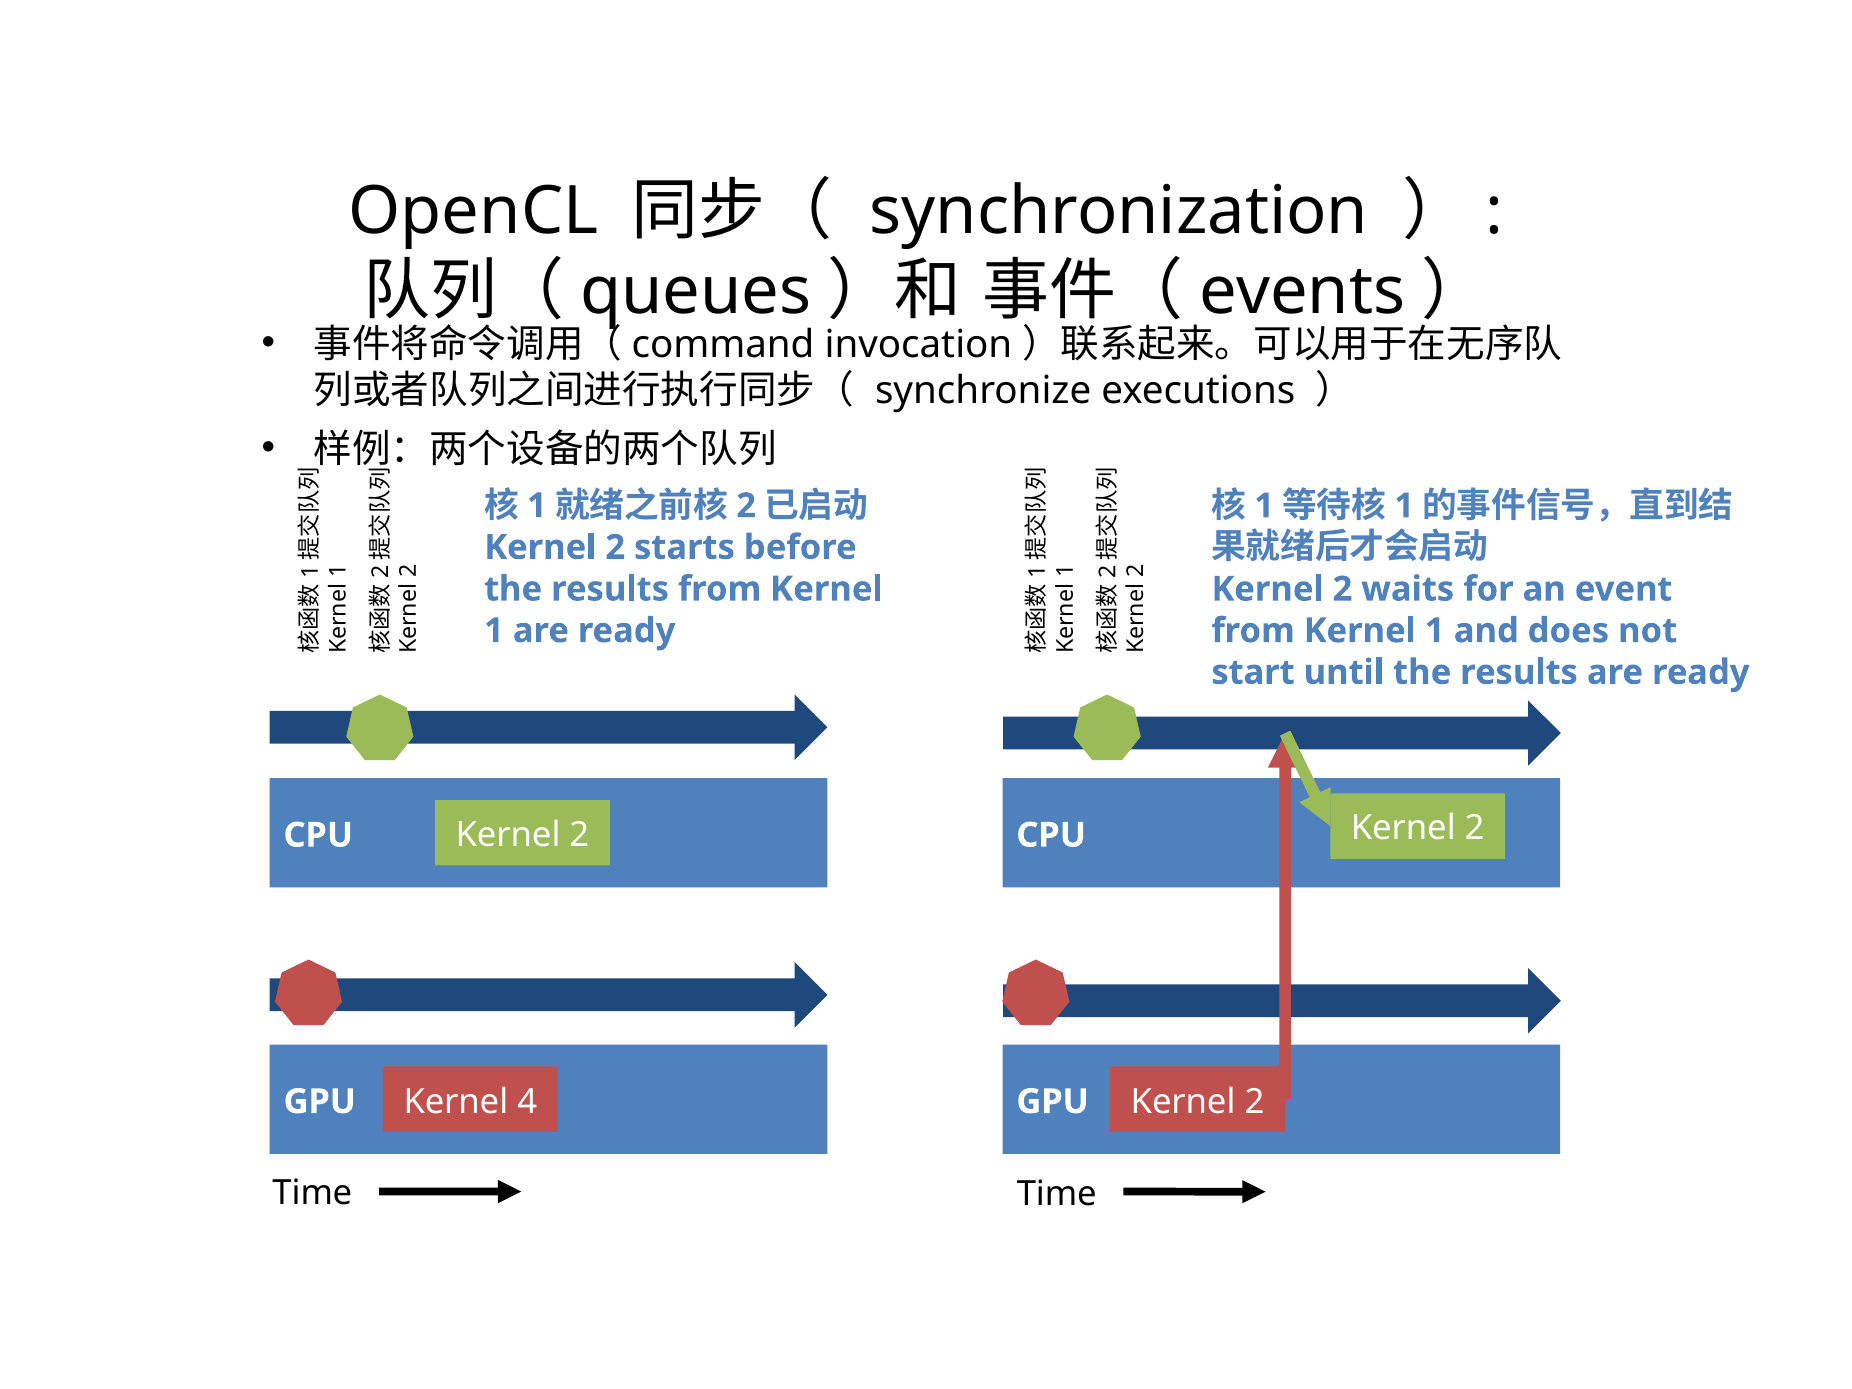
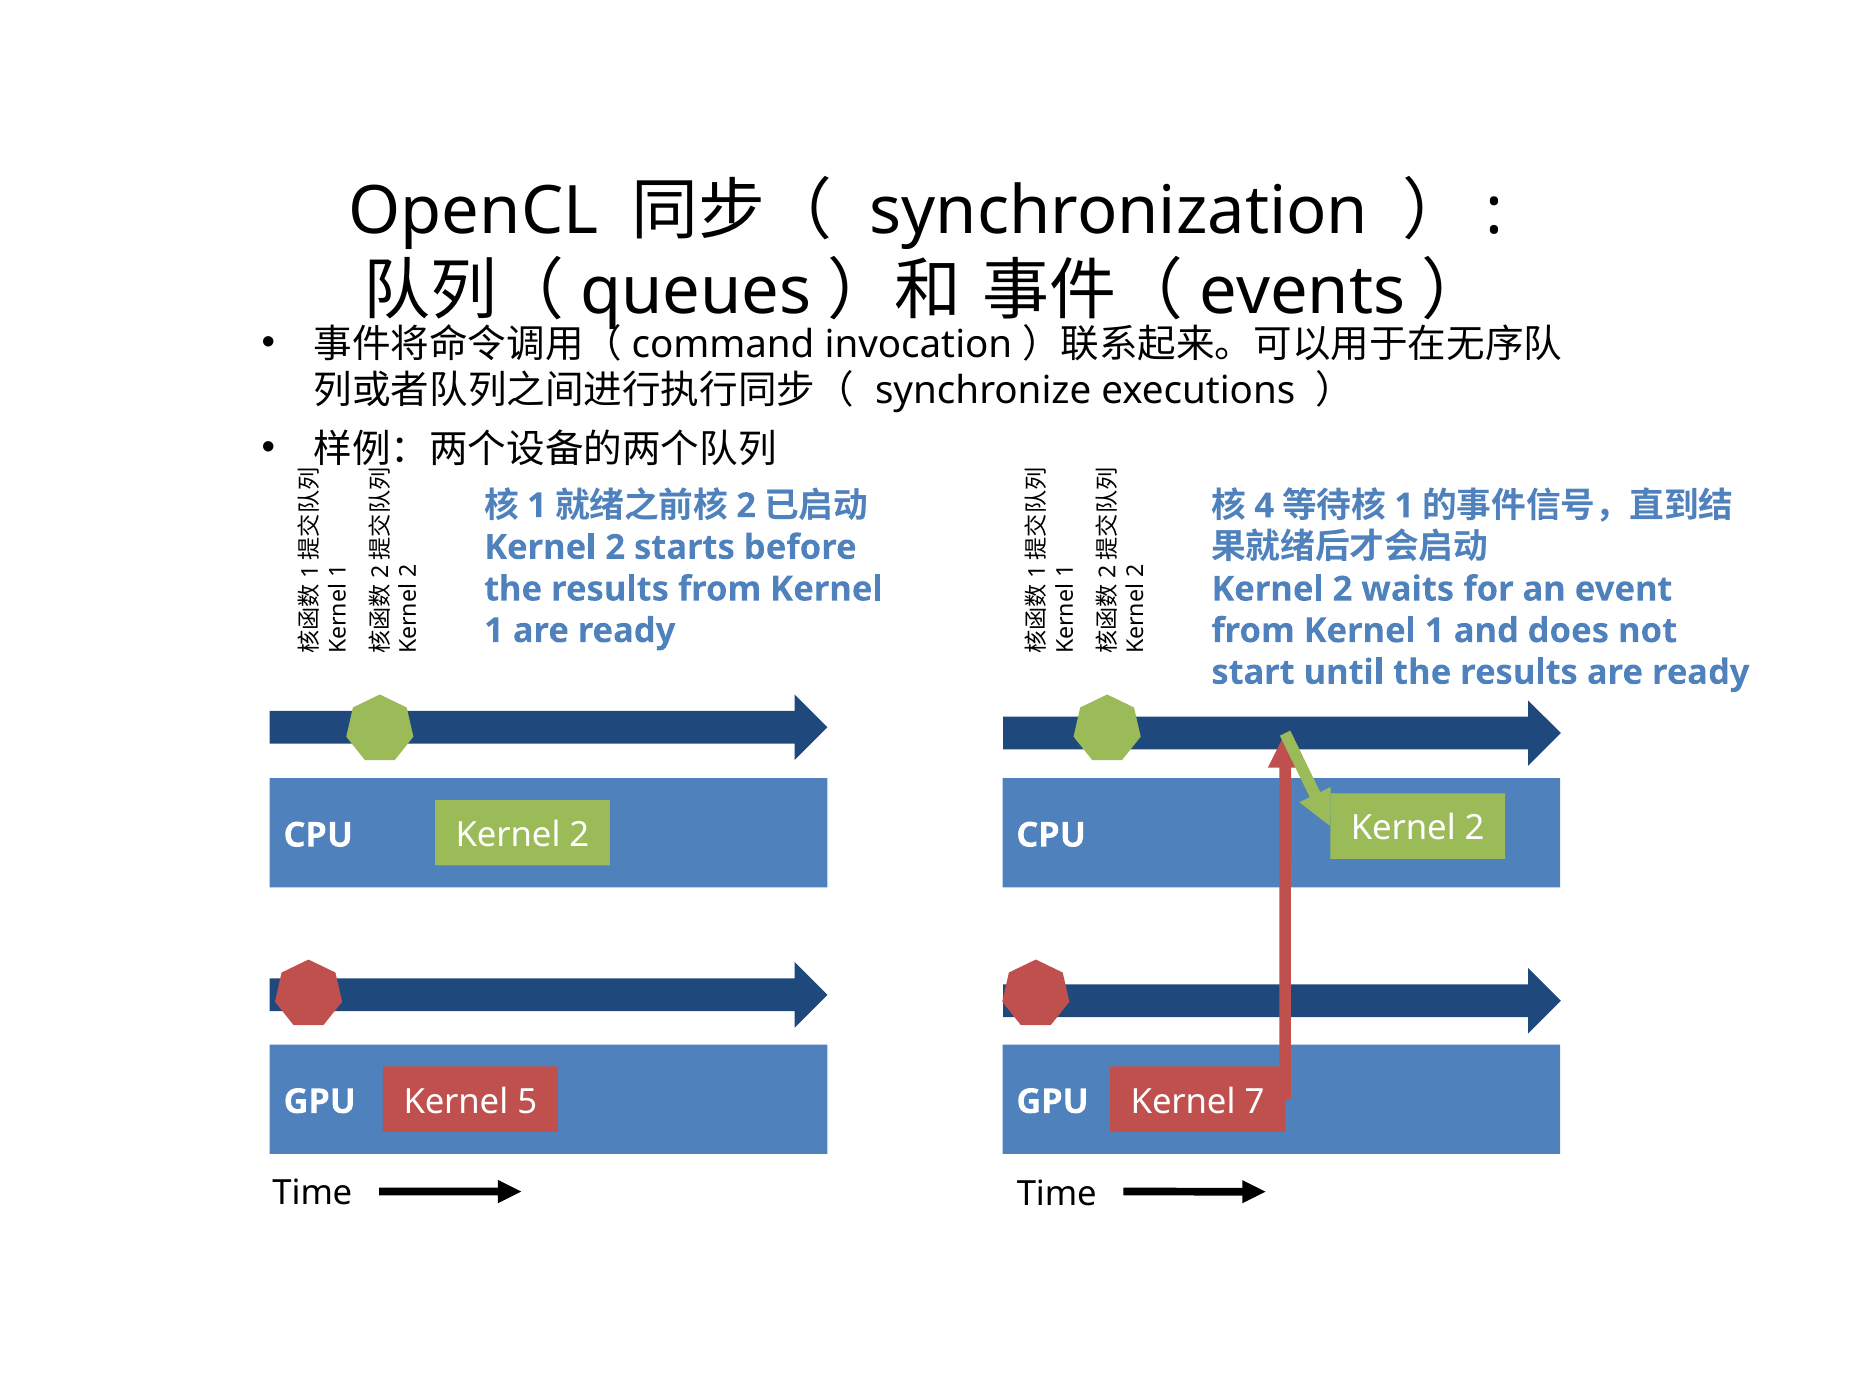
1 at (1264, 506): 1 -> 4
4: 4 -> 5
2 at (1254, 1102): 2 -> 7
